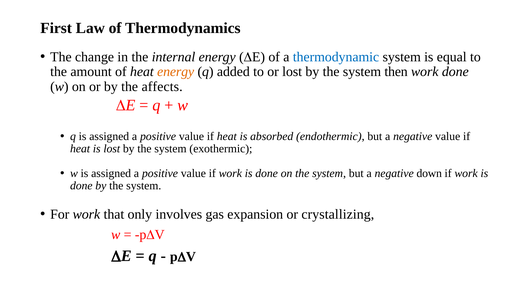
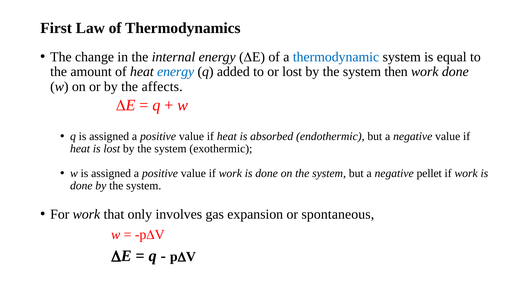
energy at (176, 72) colour: orange -> blue
down: down -> pellet
crystallizing: crystallizing -> spontaneous
